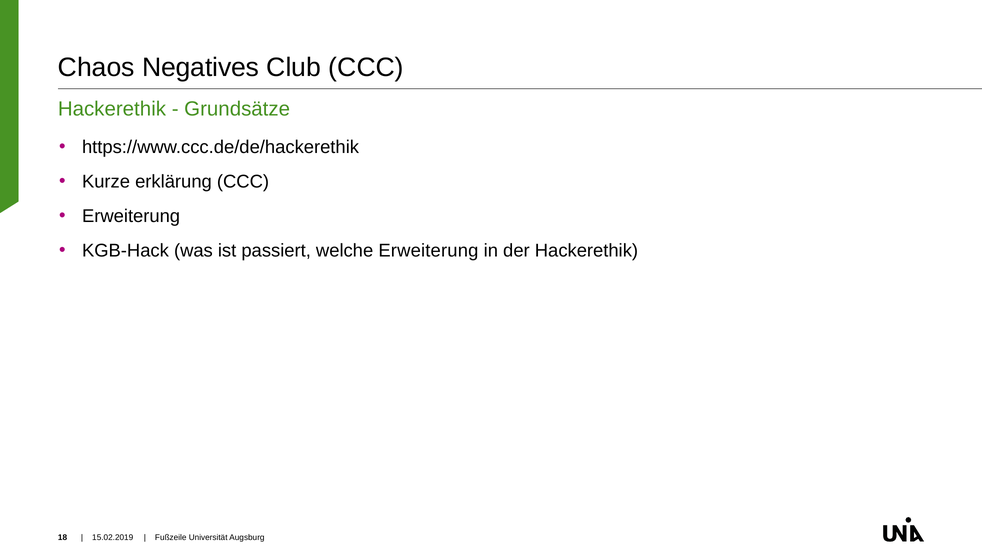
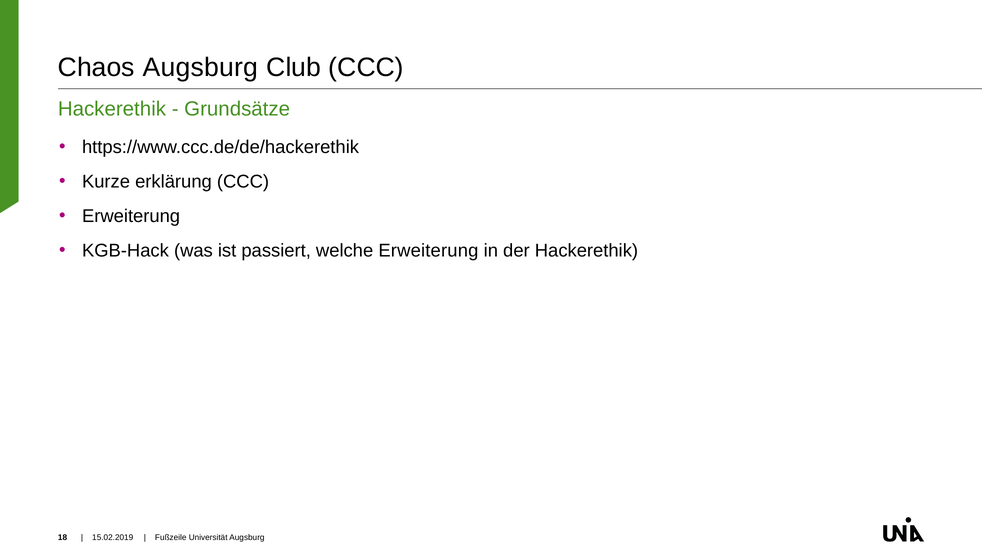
Chaos Negatives: Negatives -> Augsburg
